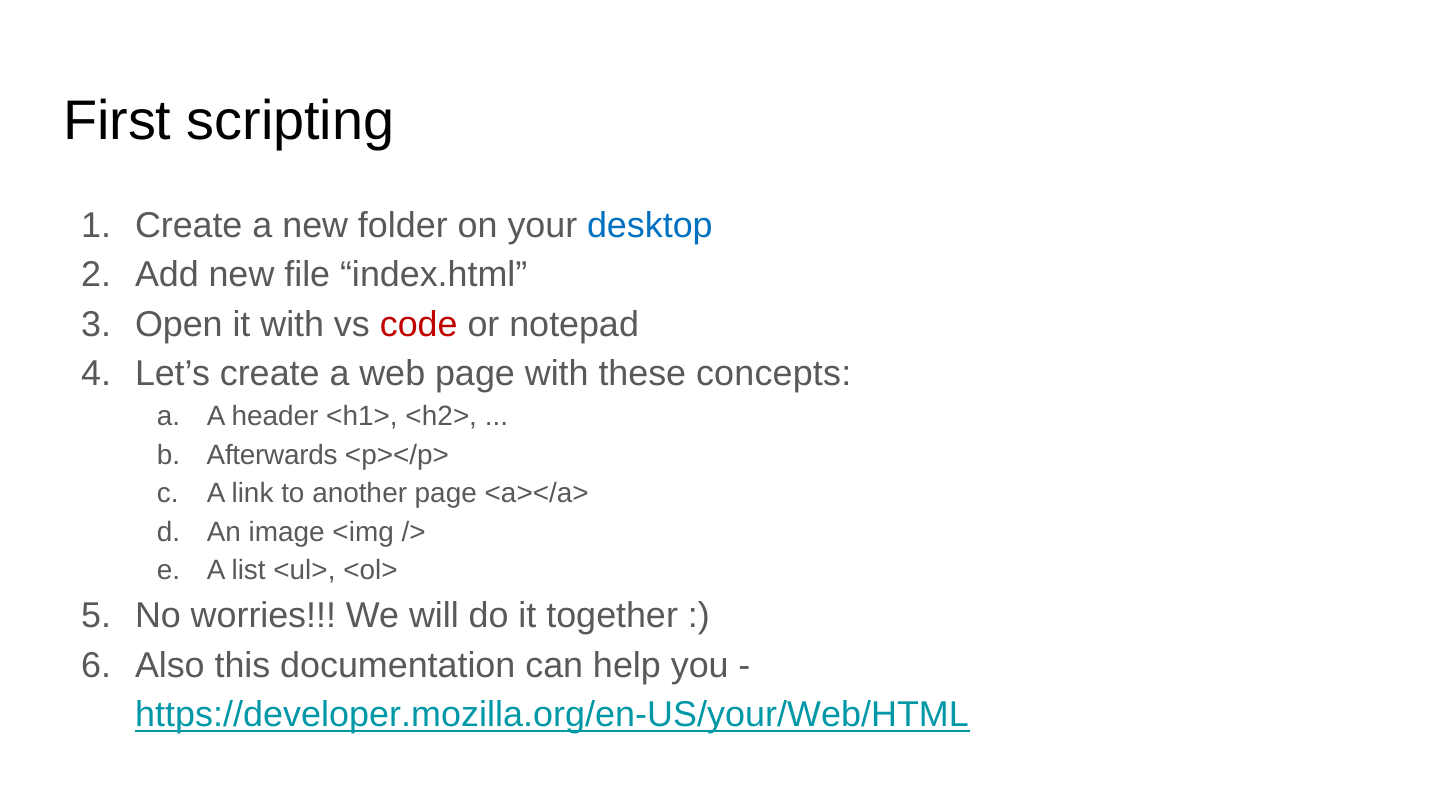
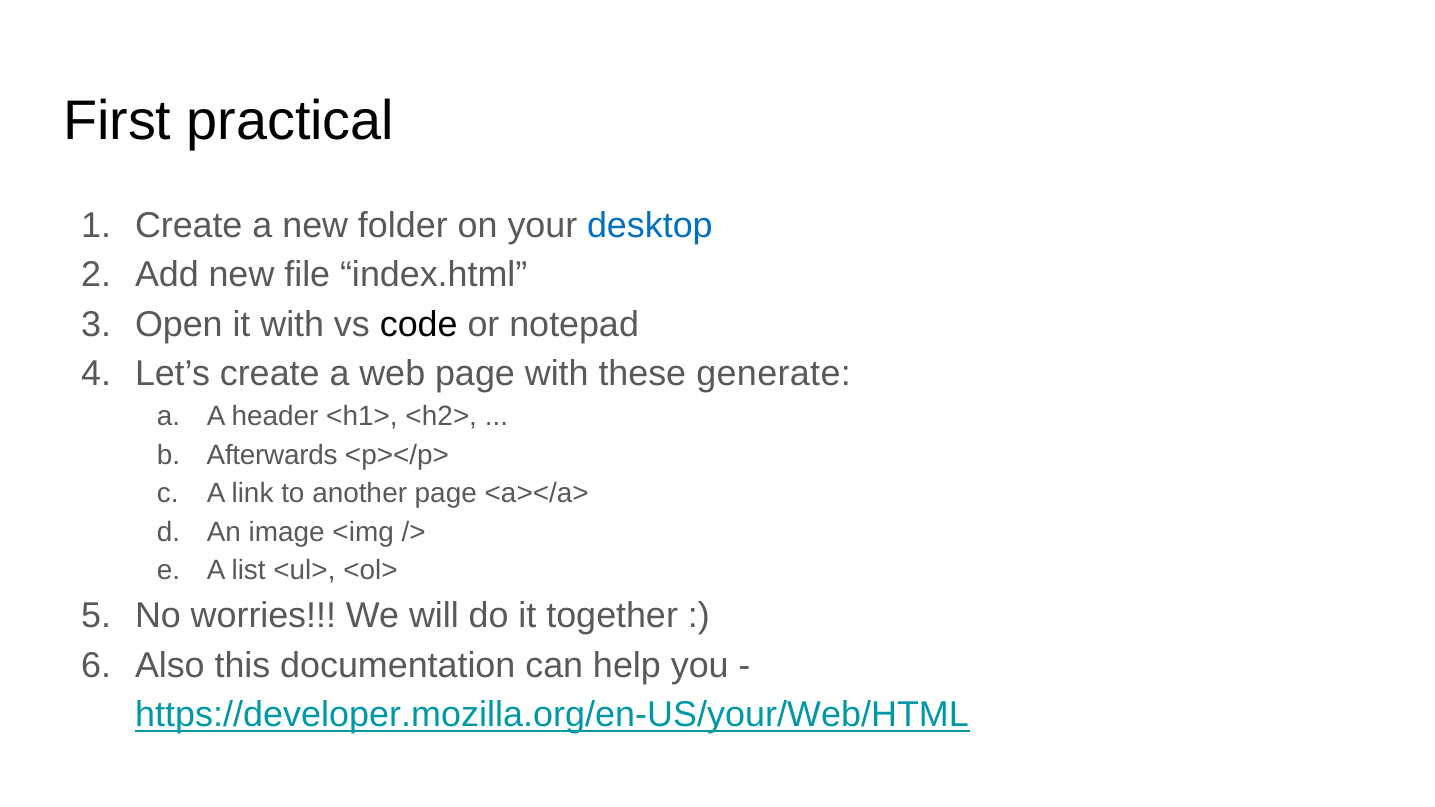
scripting: scripting -> practical
code colour: red -> black
concepts: concepts -> generate
